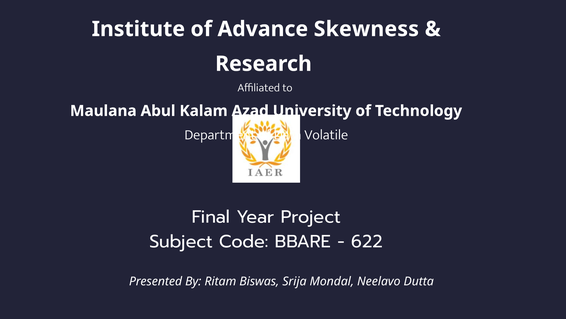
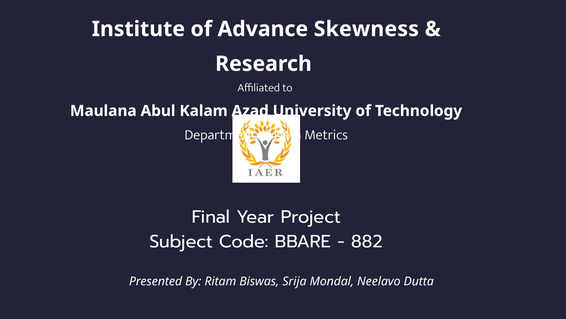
Volatile: Volatile -> Metrics
622: 622 -> 882
